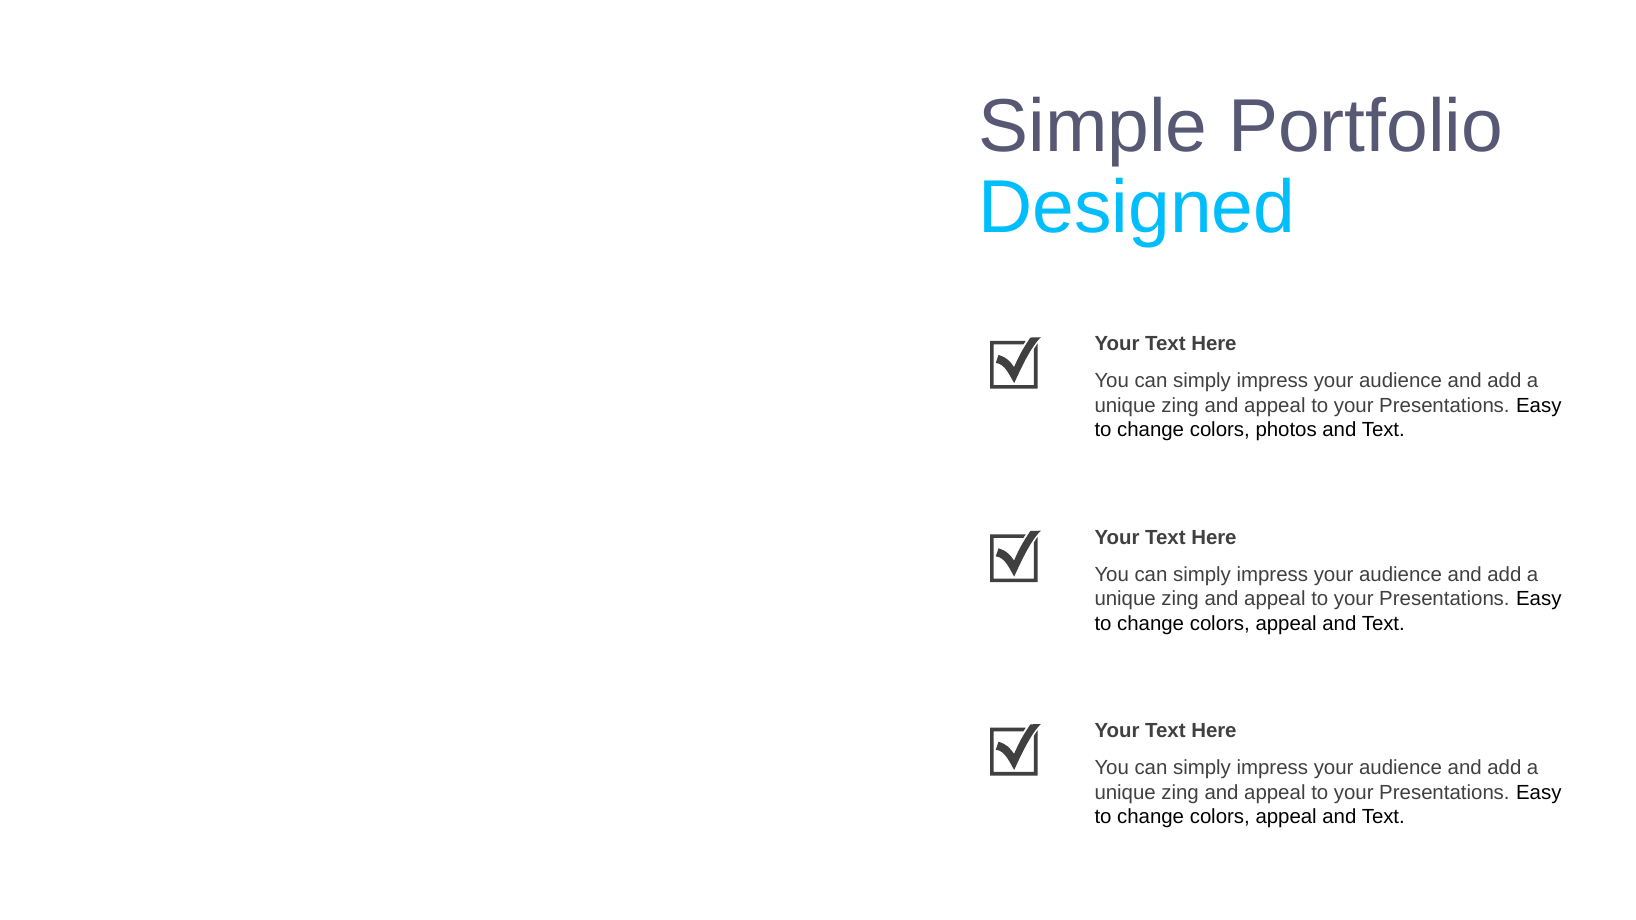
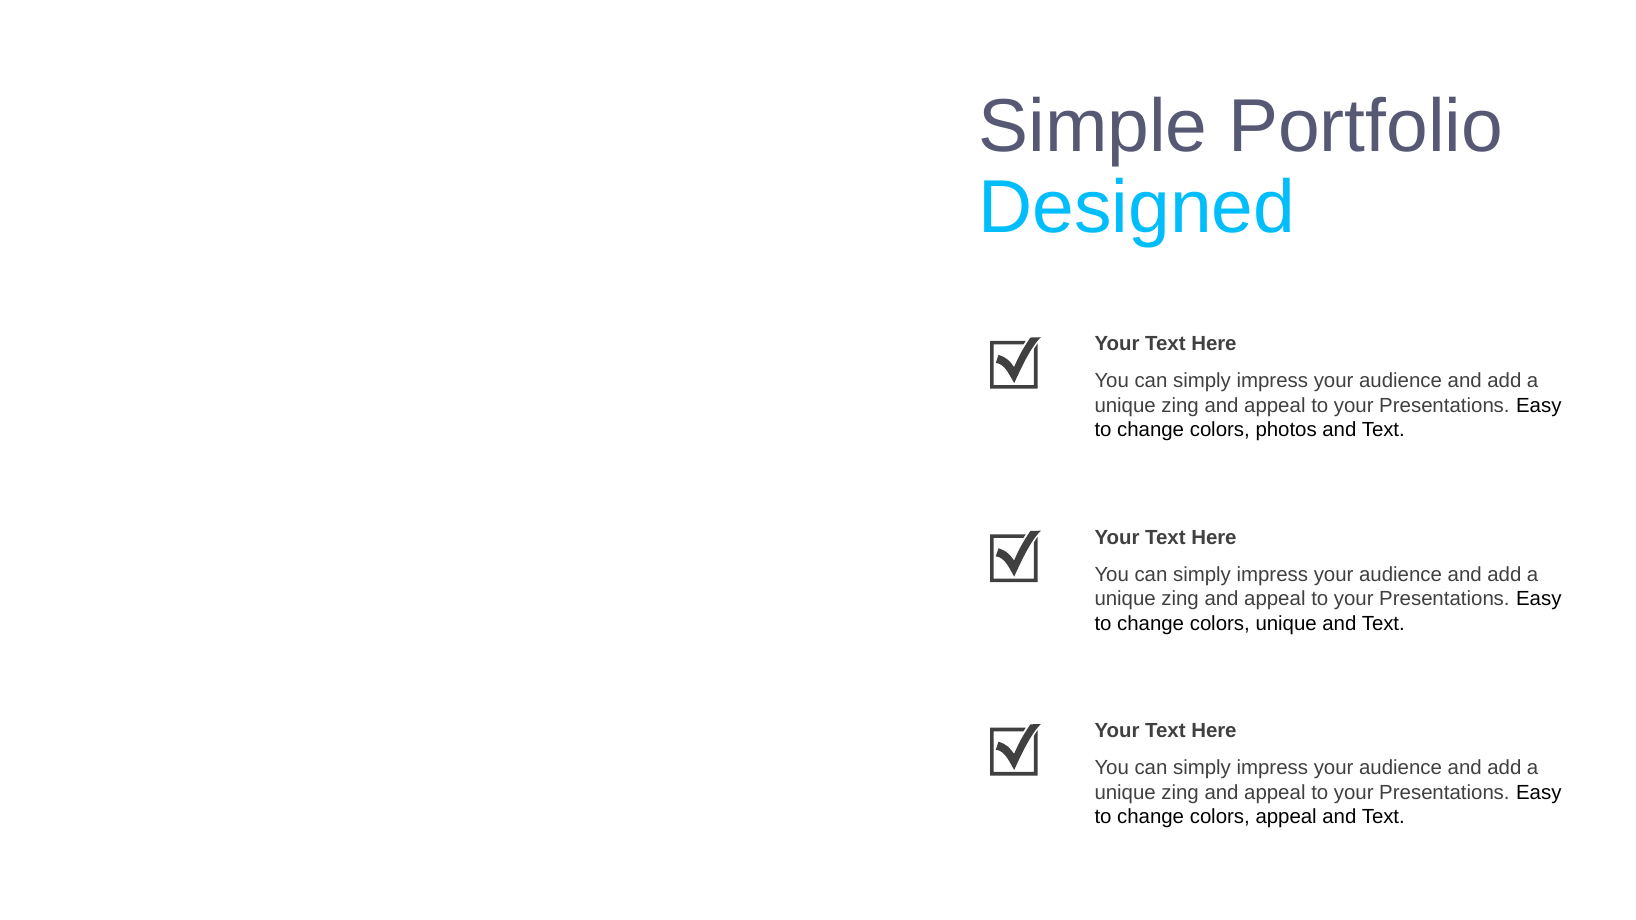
appeal at (1286, 624): appeal -> unique
